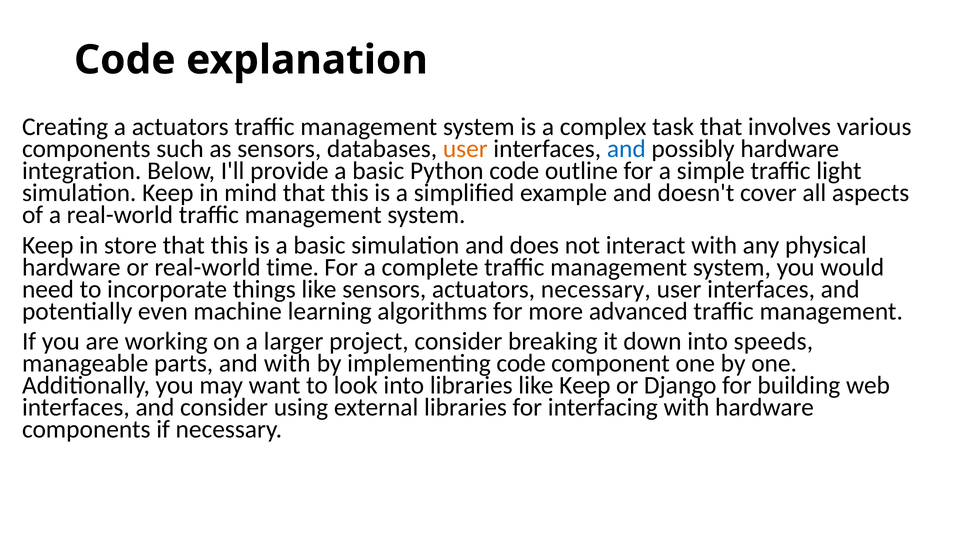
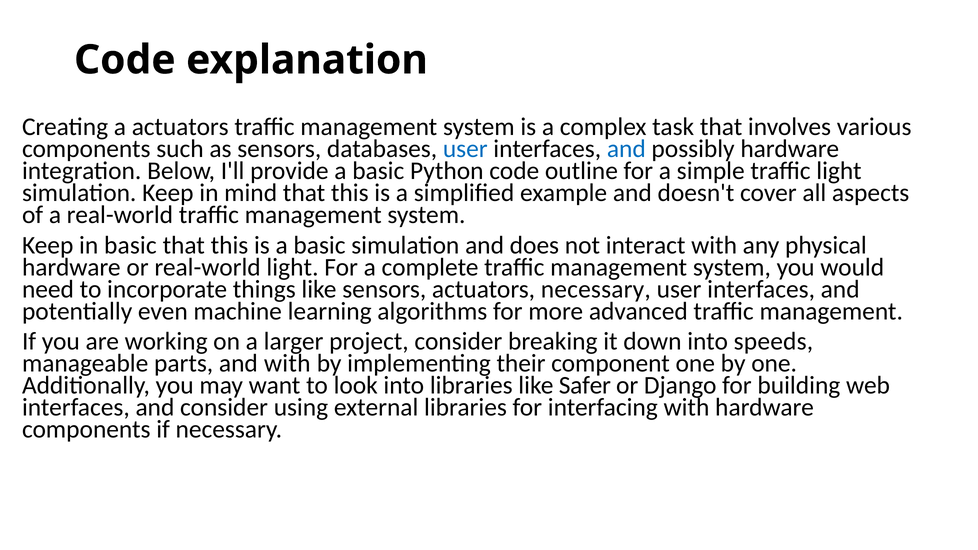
user at (465, 149) colour: orange -> blue
in store: store -> basic
real-world time: time -> light
implementing code: code -> their
like Keep: Keep -> Safer
